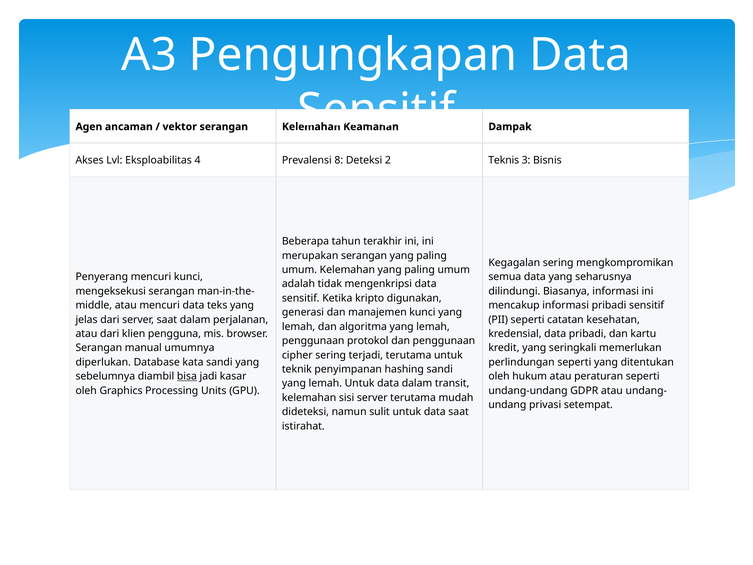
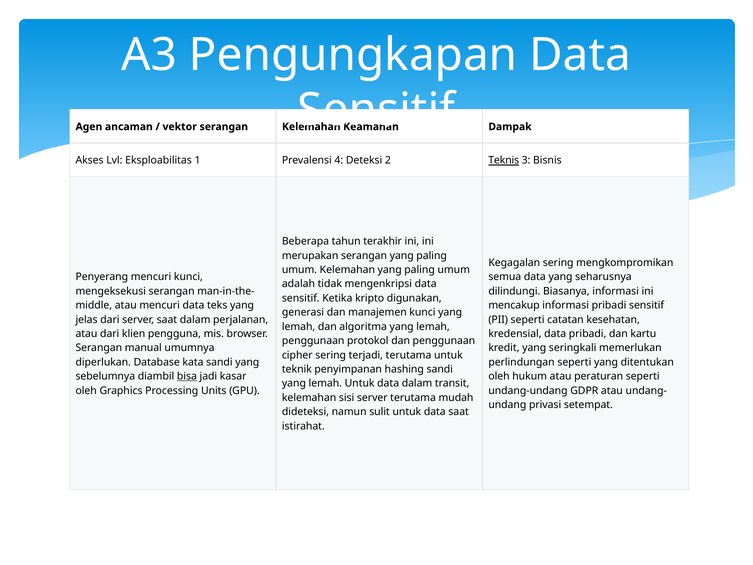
4: 4 -> 1
8: 8 -> 4
Teknis underline: none -> present
